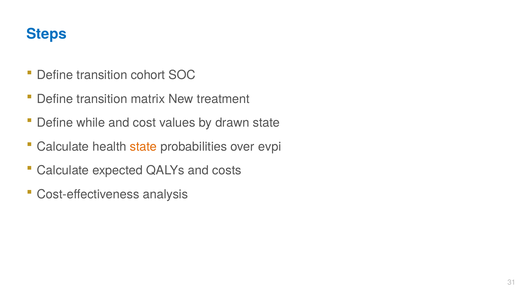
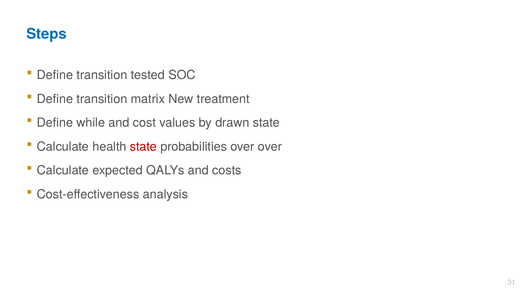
cohort: cohort -> tested
state at (143, 147) colour: orange -> red
over evpi: evpi -> over
